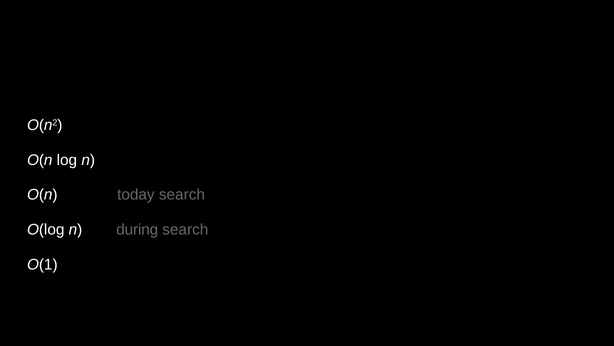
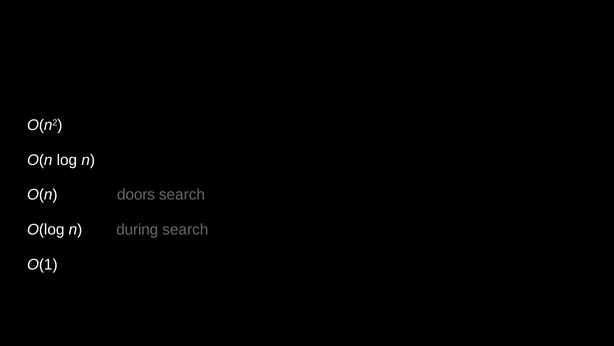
today: today -> doors
